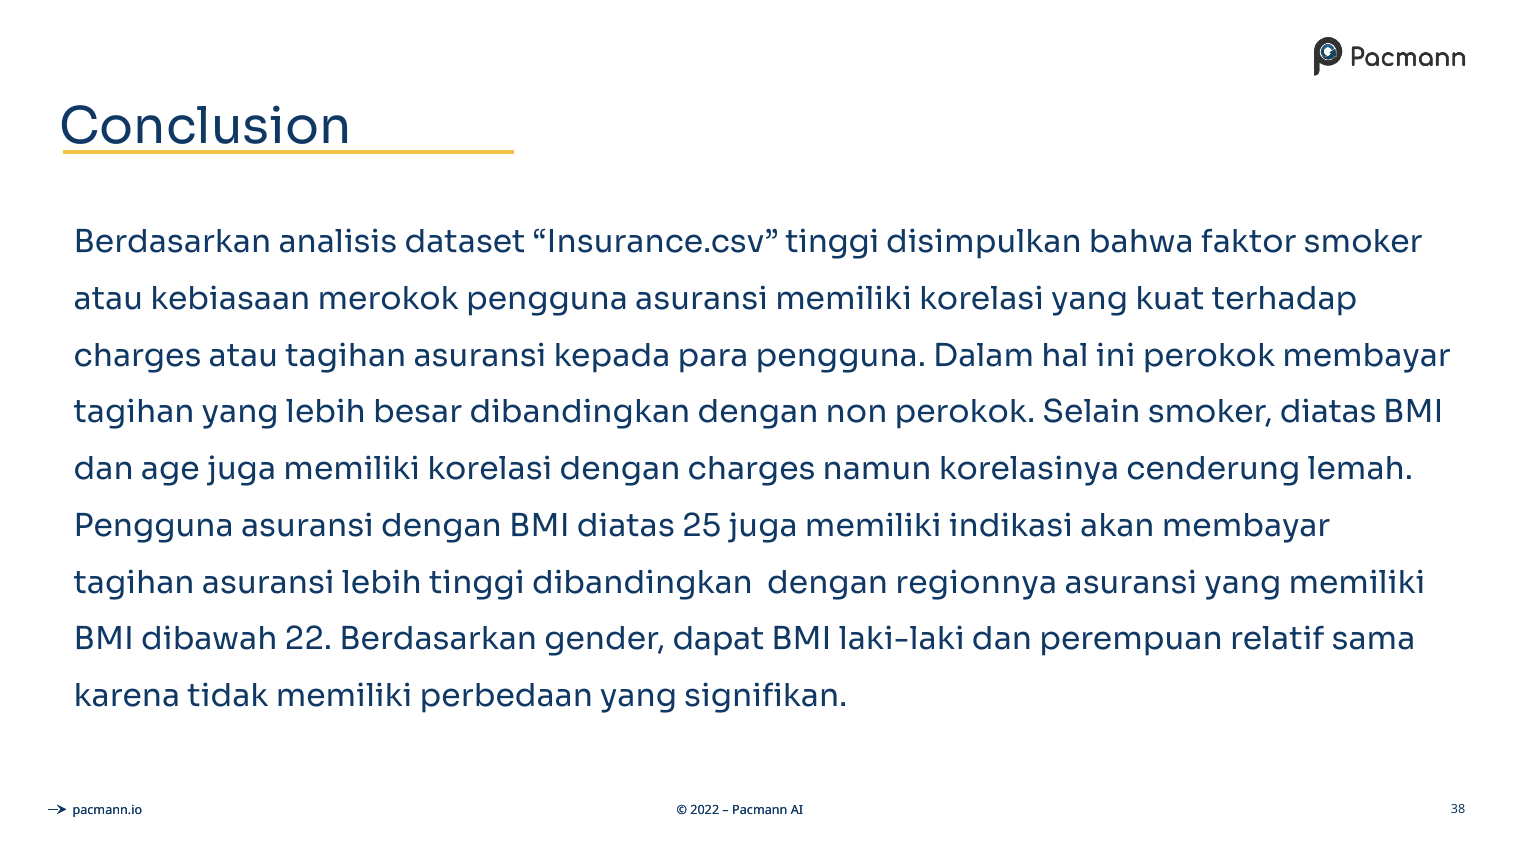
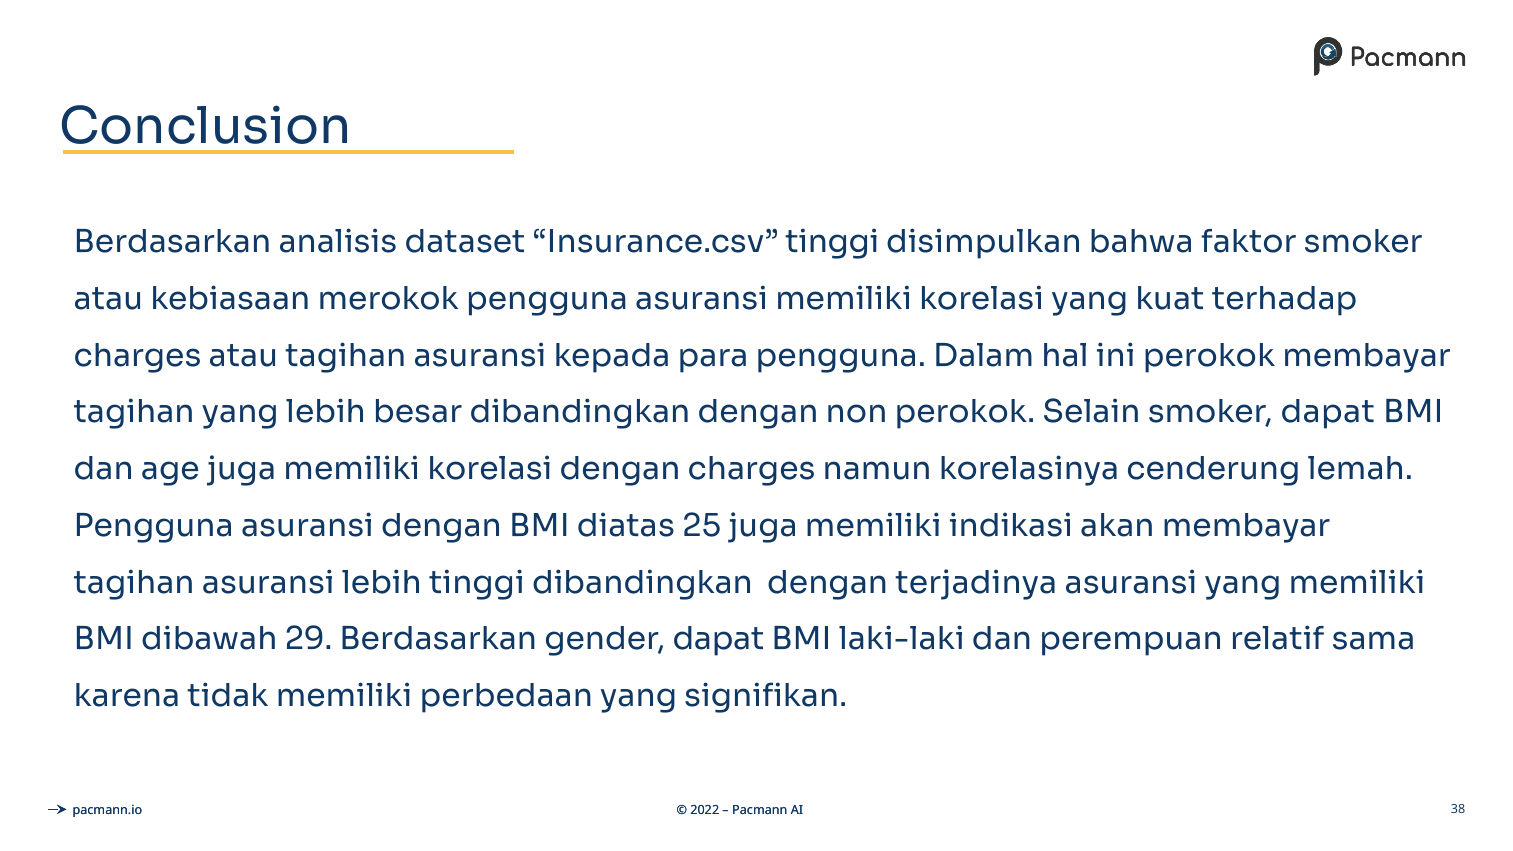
smoker diatas: diatas -> dapat
regionnya: regionnya -> terjadinya
22: 22 -> 29
